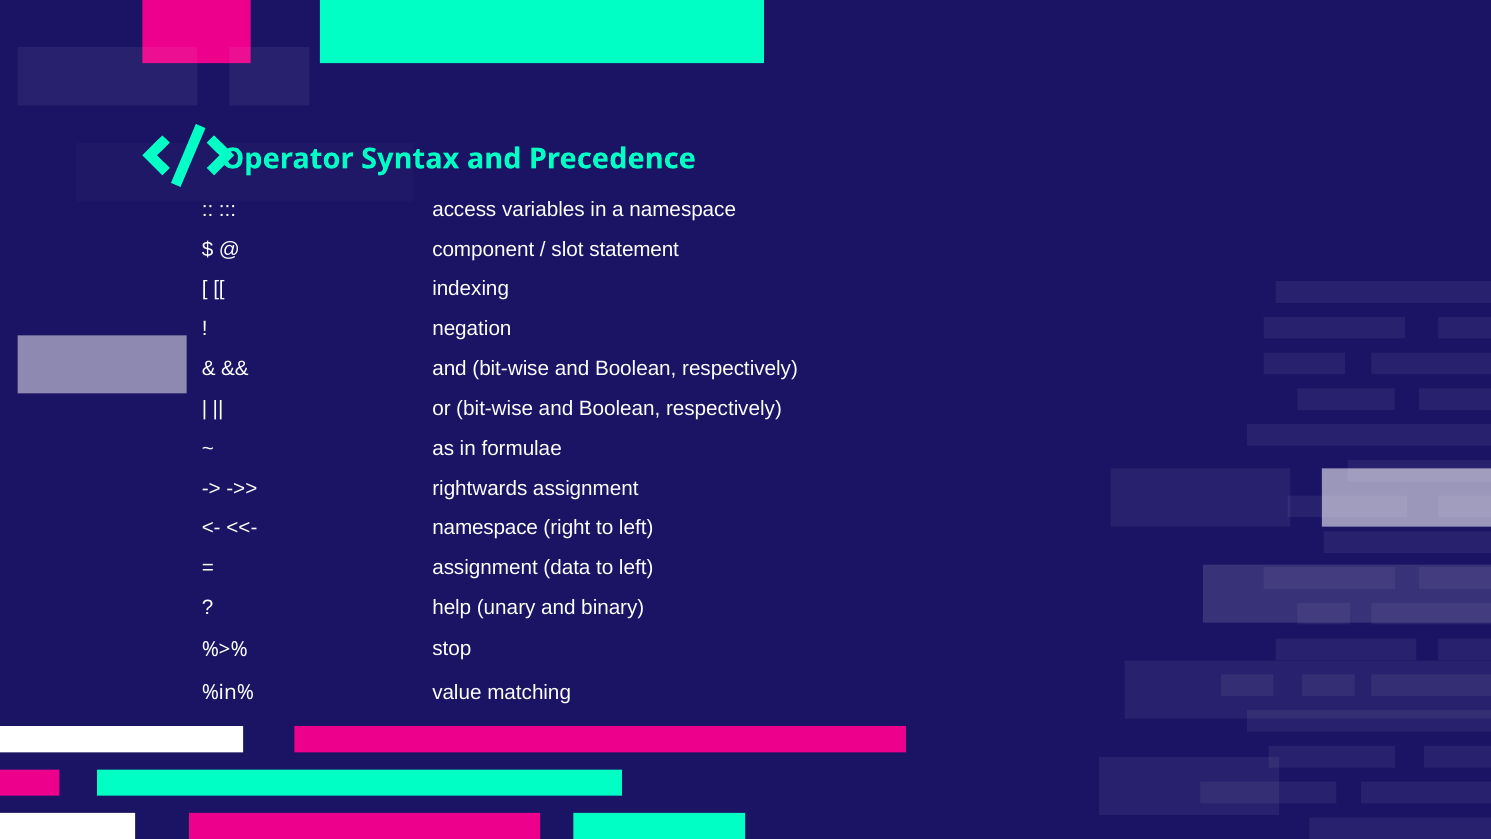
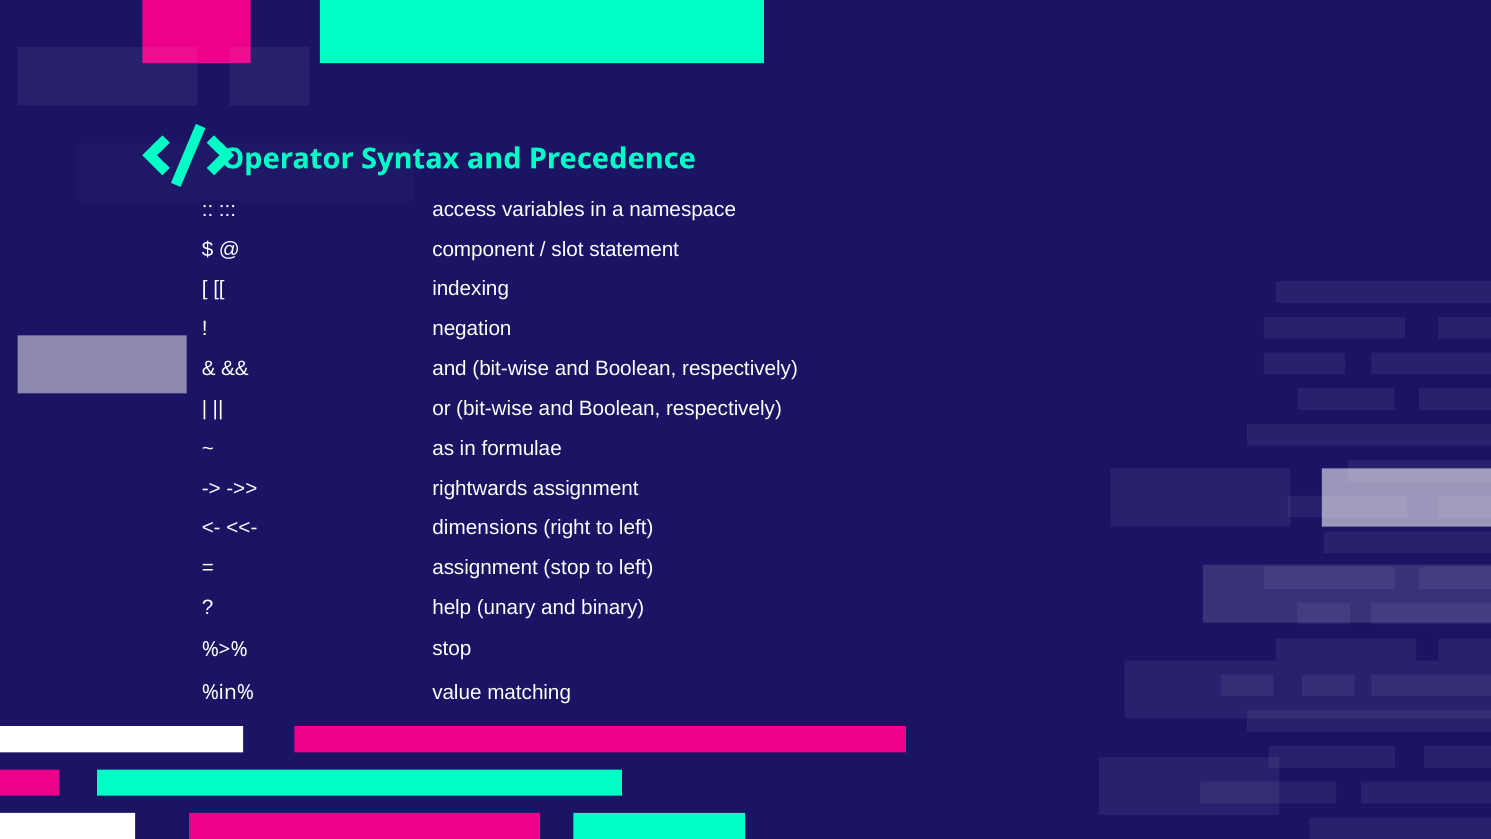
namespace at (485, 528): namespace -> dimensions
assignment data: data -> stop
